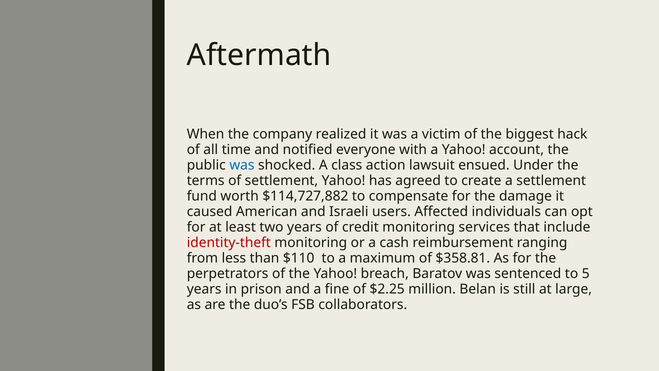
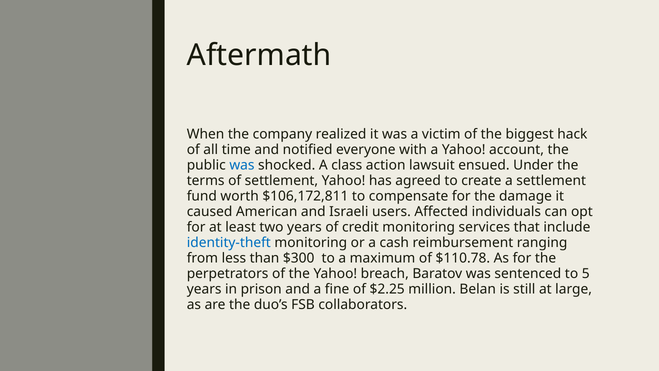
$114,727,882: $114,727,882 -> $106,172,811
identity-theft colour: red -> blue
$110: $110 -> $300
$358.81: $358.81 -> $110.78
